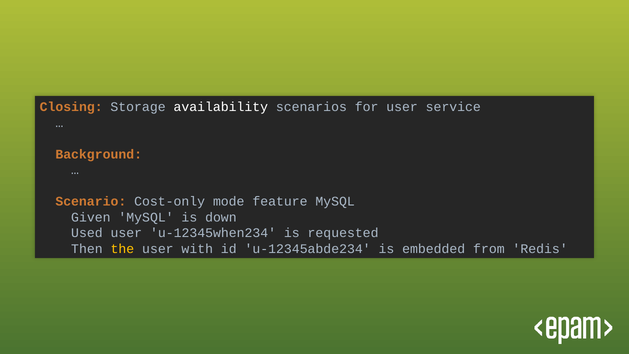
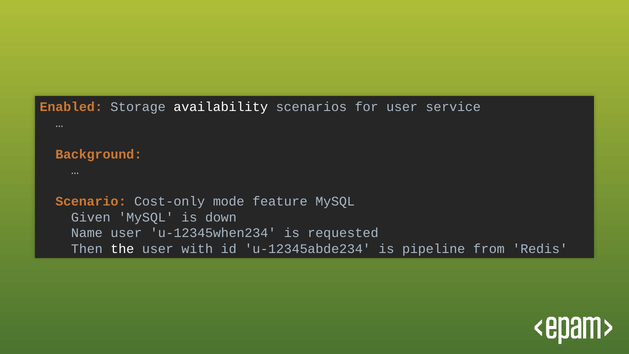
Closing: Closing -> Enabled
Used: Used -> Name
the colour: yellow -> white
embedded: embedded -> pipeline
